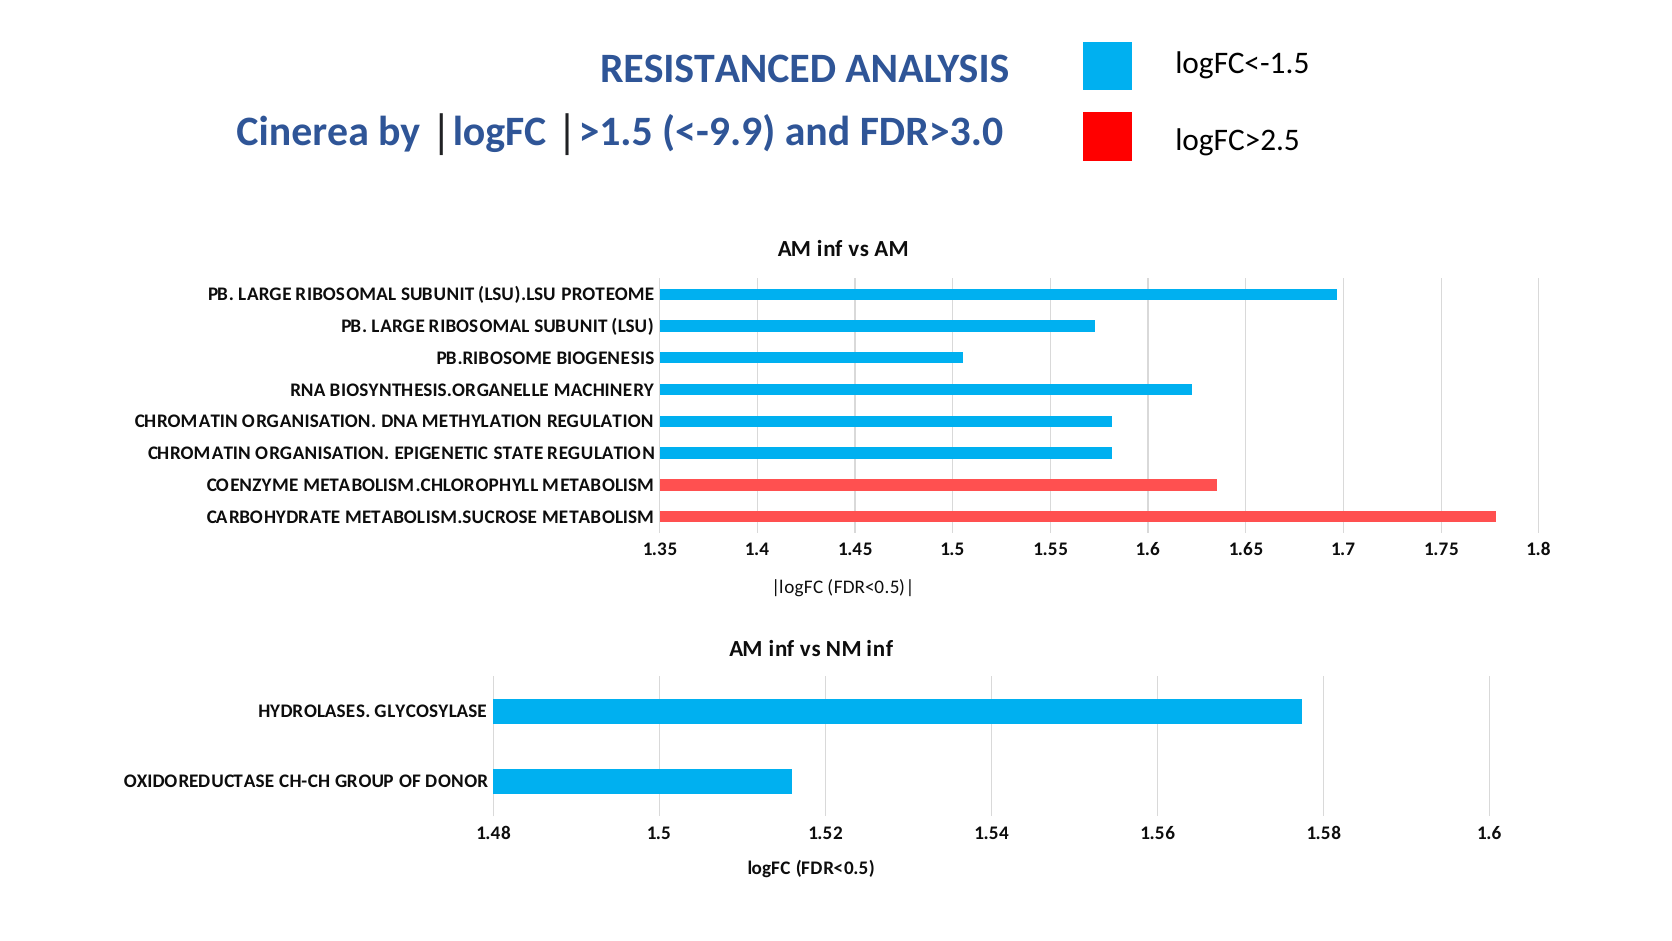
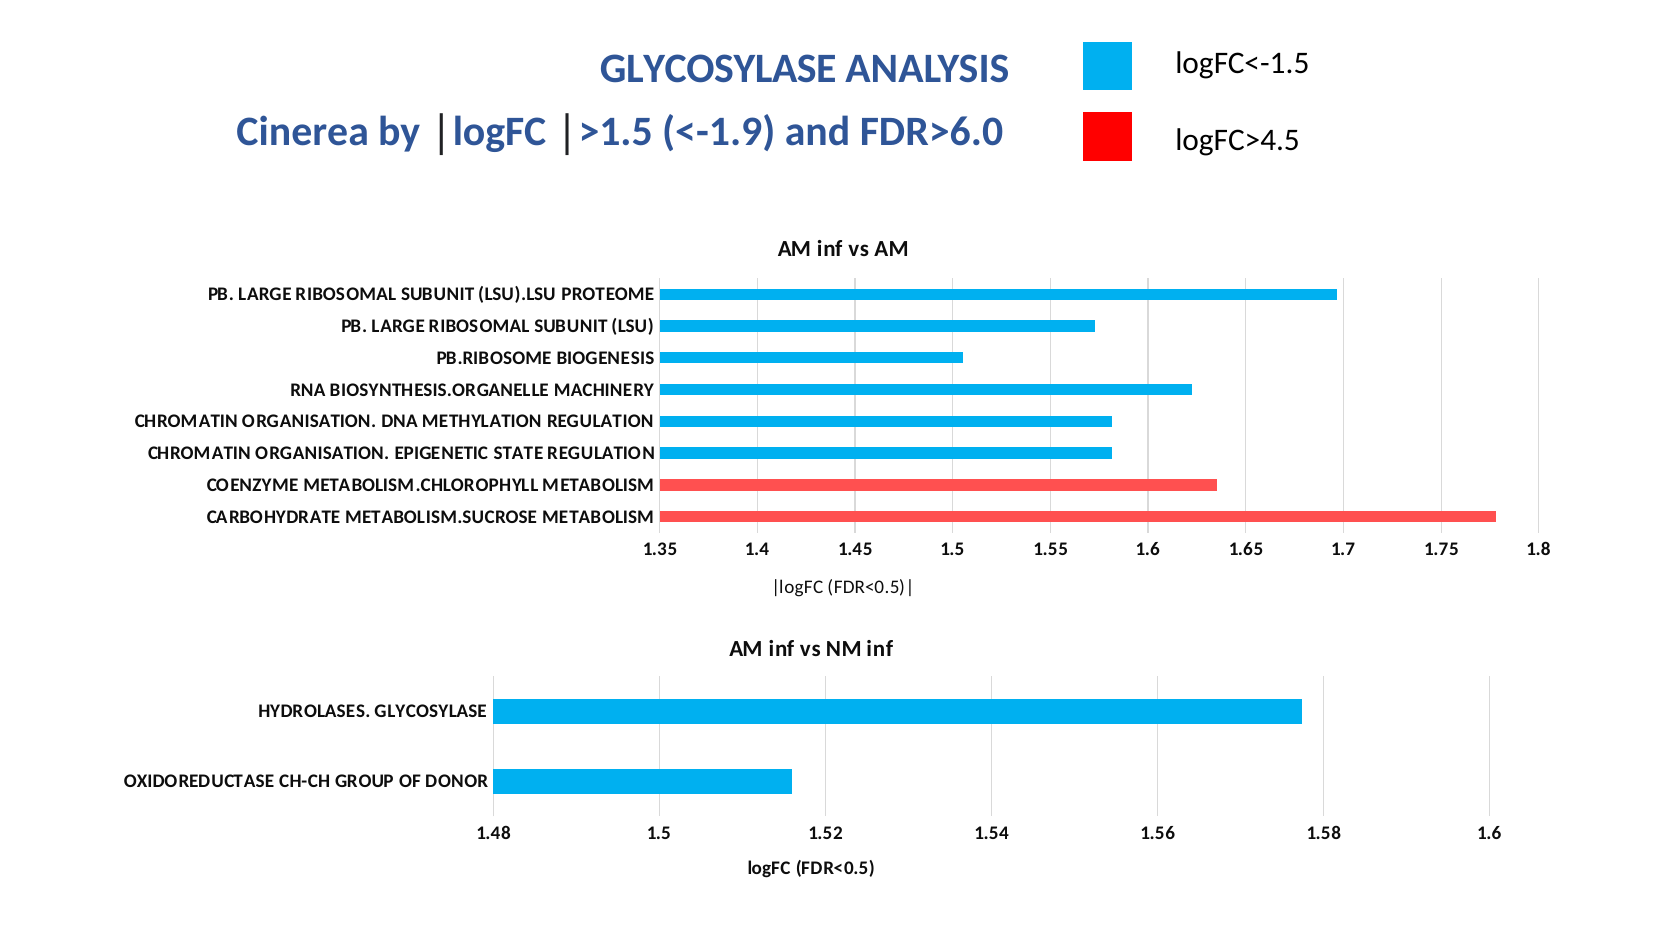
RESISTANCED at (718, 69): RESISTANCED -> GLYCOSYLASE
<-9.9: <-9.9 -> <-1.9
FDR>3.0: FDR>3.0 -> FDR>6.0
logFC>2.5: logFC>2.5 -> logFC>4.5
